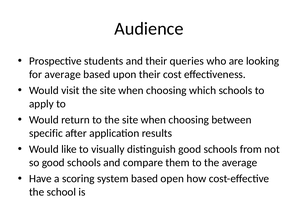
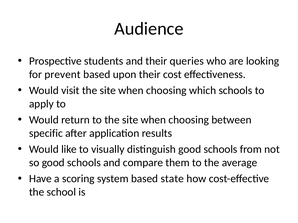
for average: average -> prevent
open: open -> state
